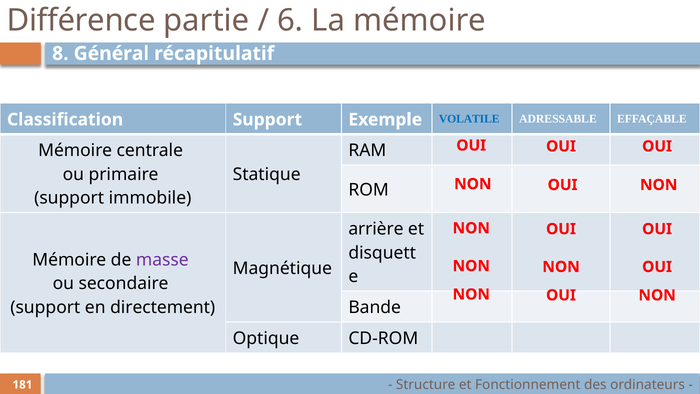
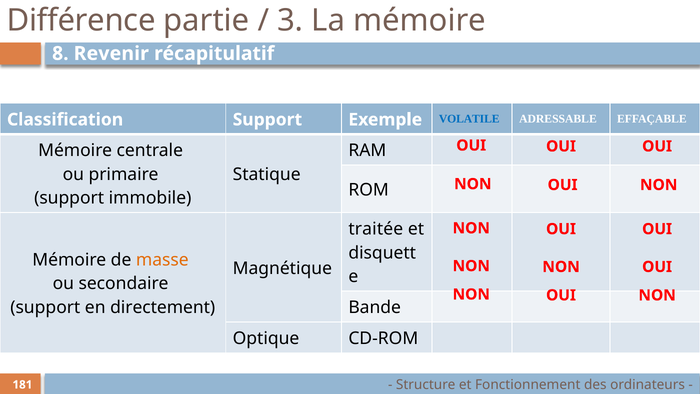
6: 6 -> 3
Général: Général -> Revenir
arrière: arrière -> traitée
masse colour: purple -> orange
